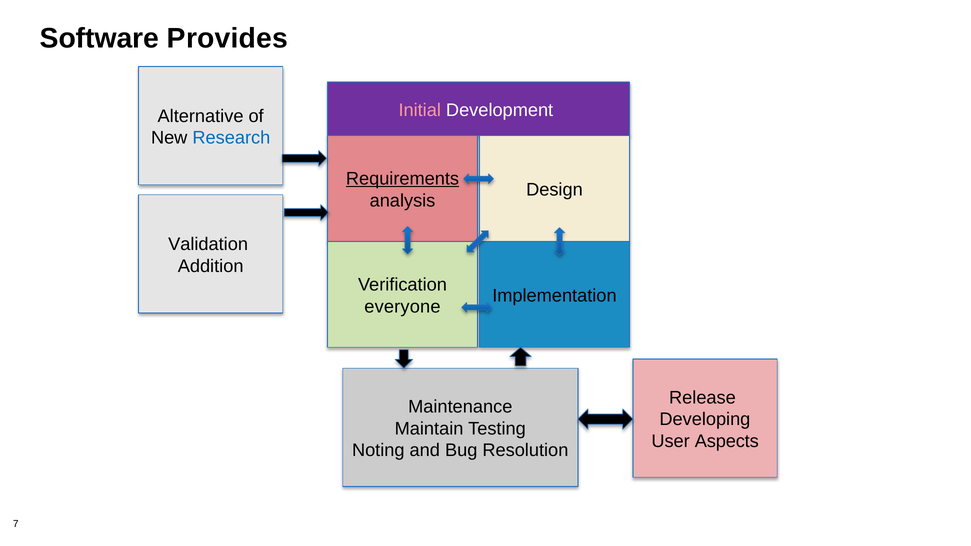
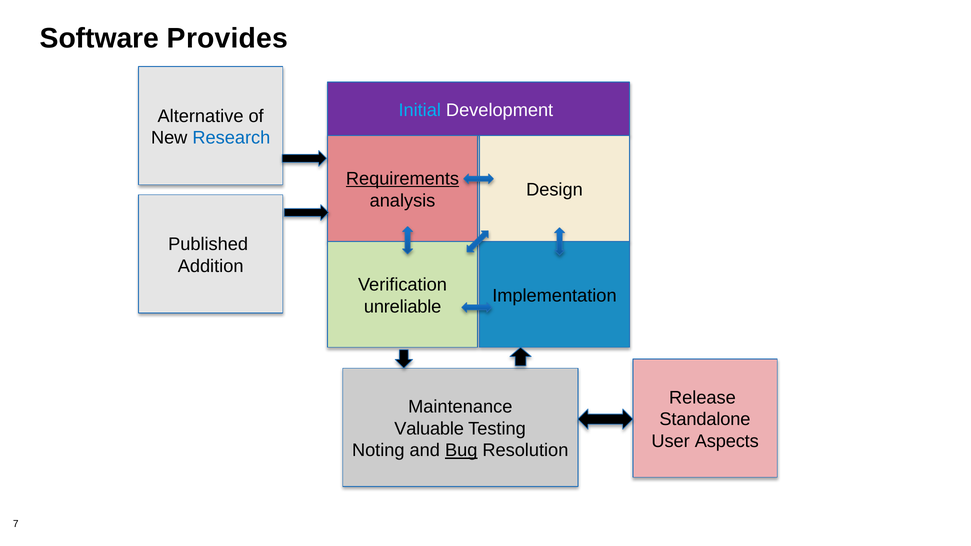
Initial colour: pink -> light blue
Validation: Validation -> Published
everyone: everyone -> unreliable
Developing: Developing -> Standalone
Maintain: Maintain -> Valuable
Bug underline: none -> present
